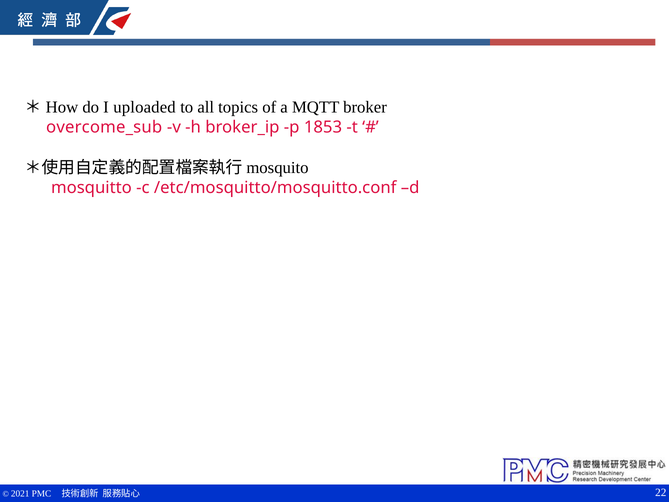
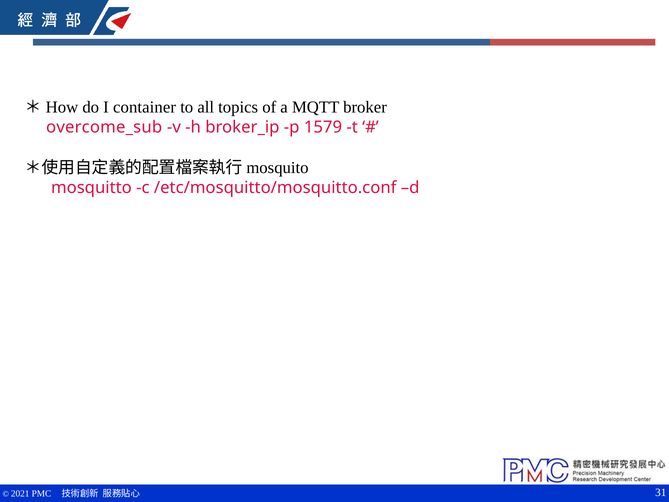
uploaded: uploaded -> container
1853: 1853 -> 1579
22: 22 -> 31
